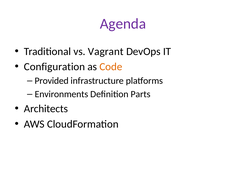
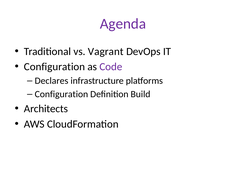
Code colour: orange -> purple
Provided: Provided -> Declares
Environments at (61, 94): Environments -> Configuration
Parts: Parts -> Build
